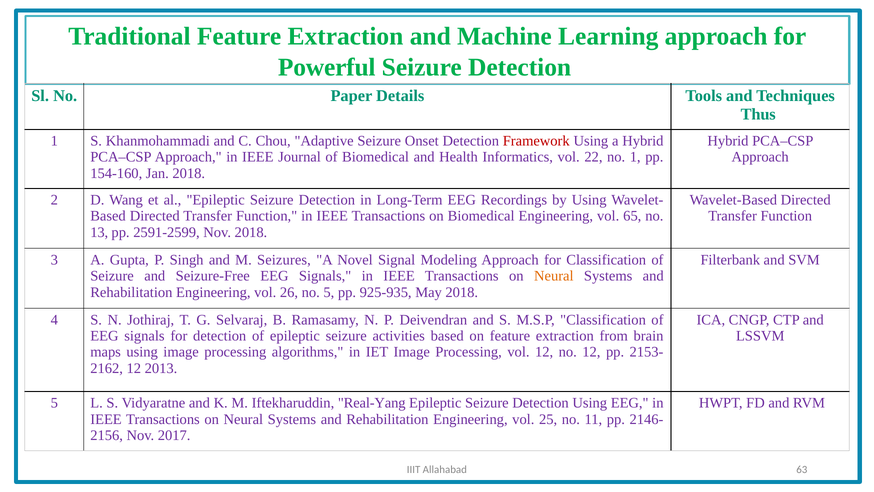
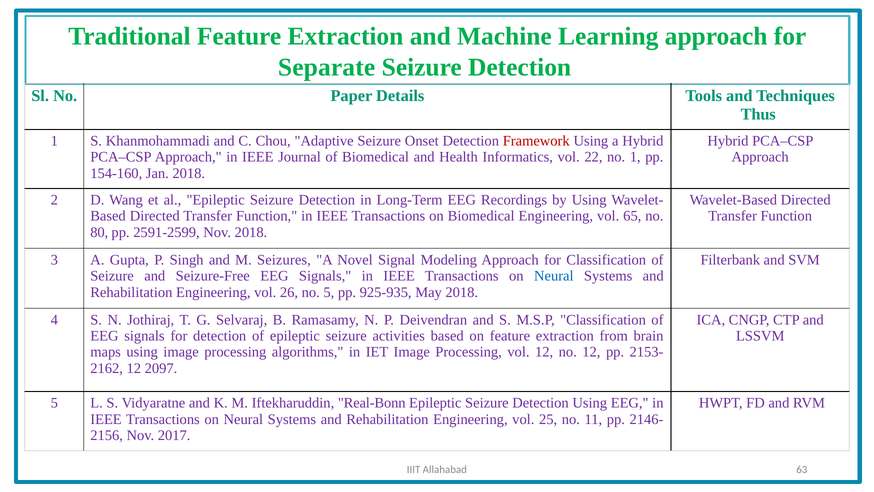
Powerful: Powerful -> Separate
13: 13 -> 80
Neural at (554, 276) colour: orange -> blue
2013: 2013 -> 2097
Real-Yang: Real-Yang -> Real-Bonn
